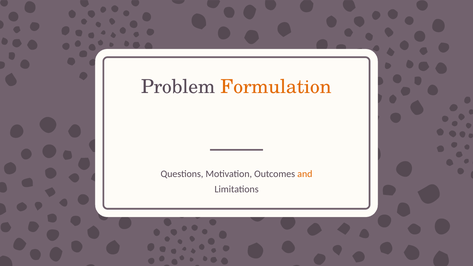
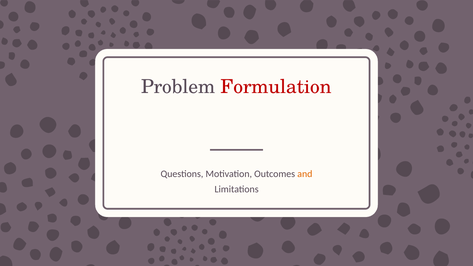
Formulation colour: orange -> red
